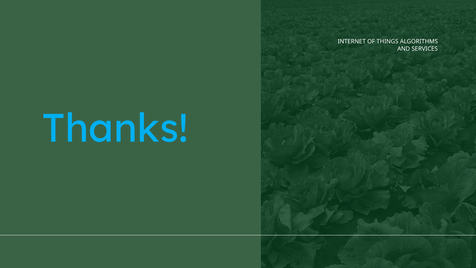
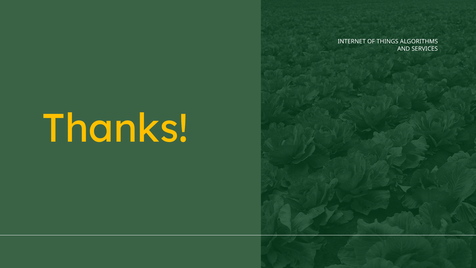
Thanks colour: light blue -> yellow
